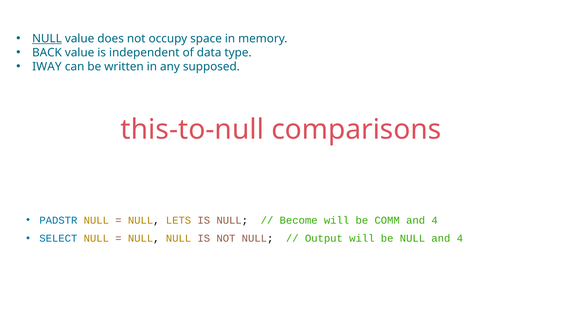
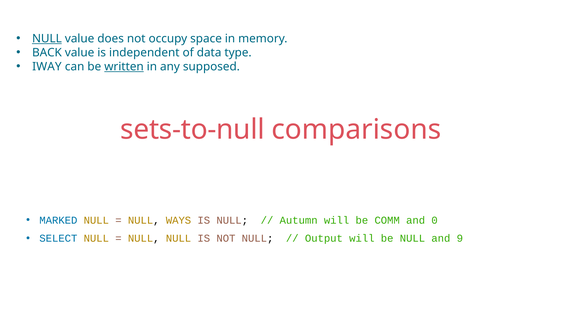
written underline: none -> present
this-to-null: this-to-null -> sets-to-null
PADSTR: PADSTR -> MARKED
LETS: LETS -> WAYS
Become: Become -> Autumn
4 at (435, 220): 4 -> 0
NULL and 4: 4 -> 9
